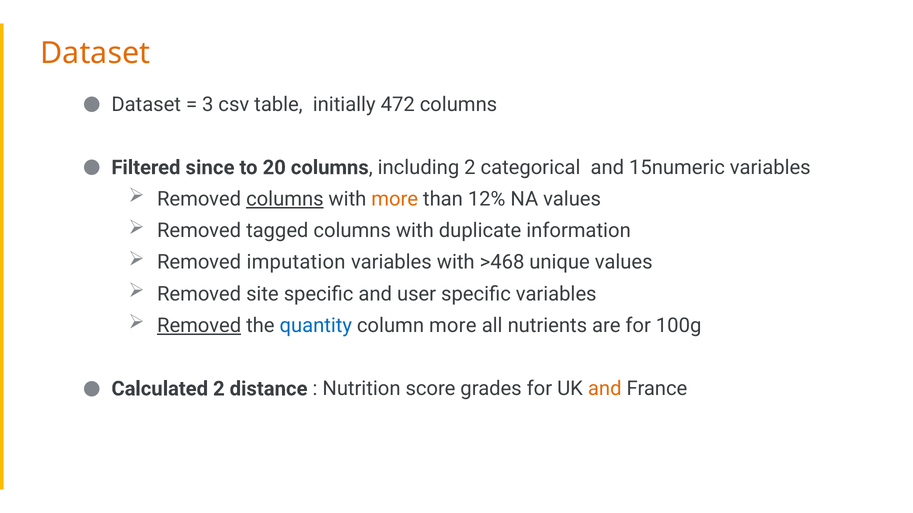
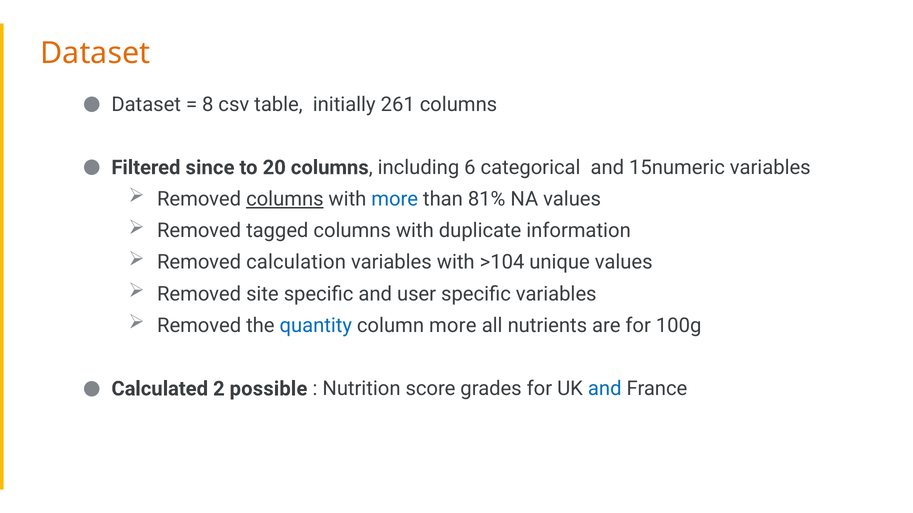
3: 3 -> 8
472: 472 -> 261
including 2: 2 -> 6
more at (395, 199) colour: orange -> blue
12%: 12% -> 81%
imputation: imputation -> calculation
>468: >468 -> >104
Removed at (199, 326) underline: present -> none
distance: distance -> possible
and at (605, 389) colour: orange -> blue
